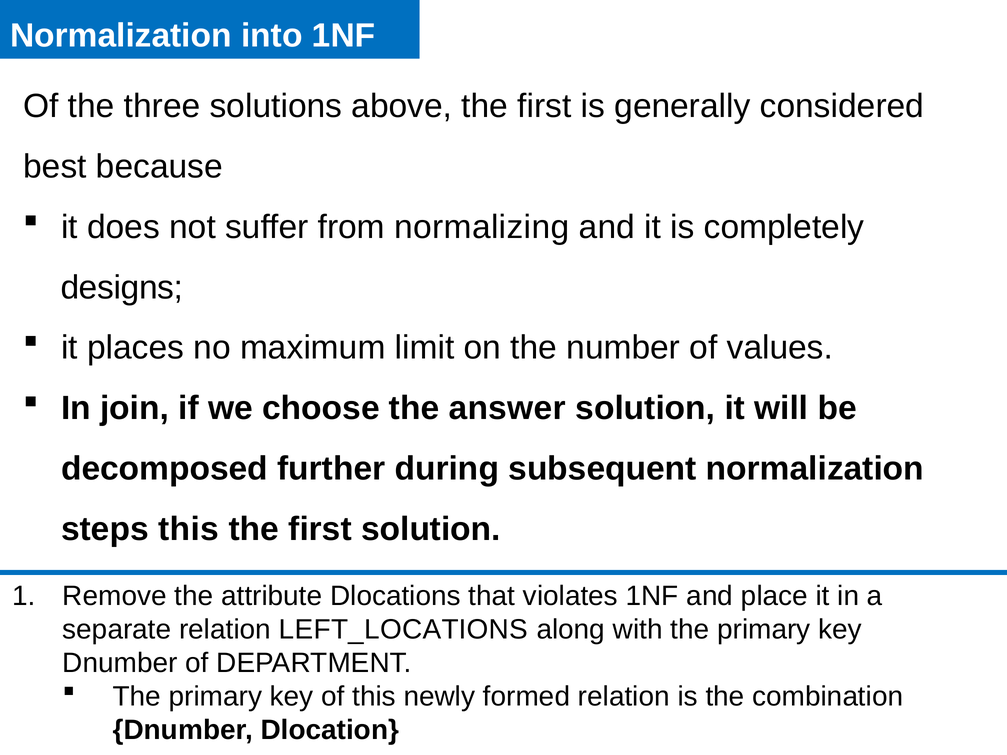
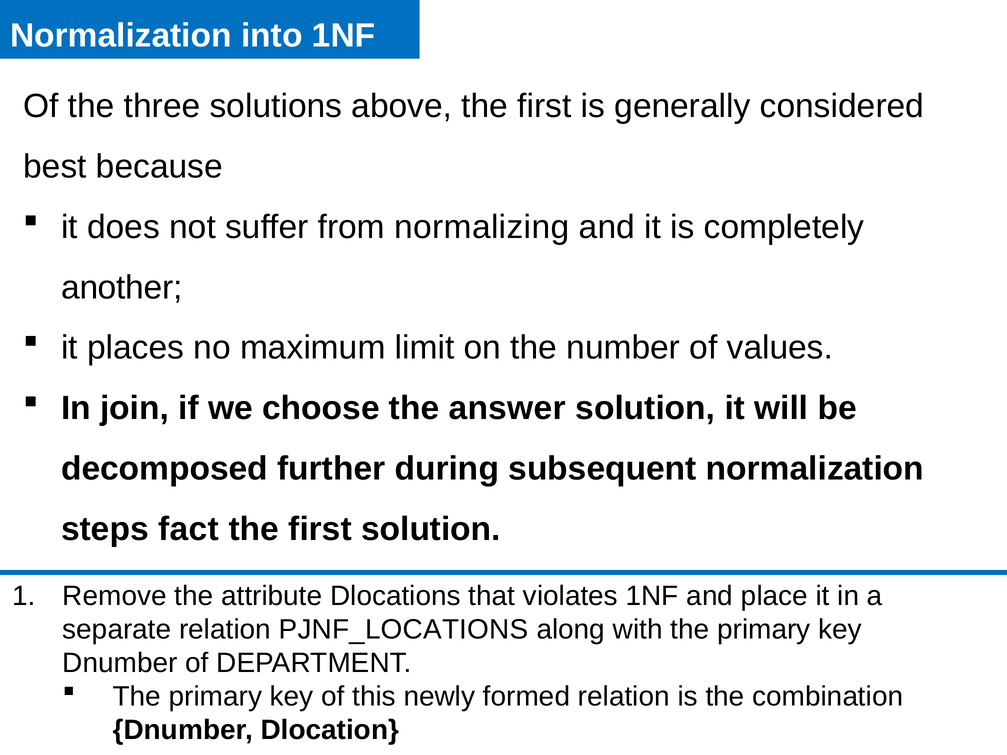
designs: designs -> another
steps this: this -> fact
LEFT_LOCATIONS: LEFT_LOCATIONS -> PJNF_LOCATIONS
